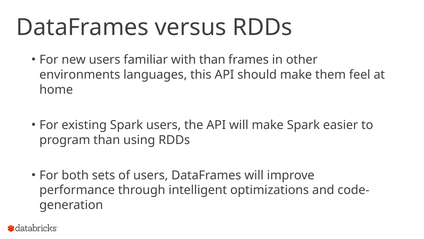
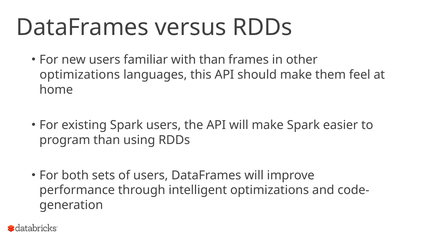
environments at (80, 75): environments -> optimizations
